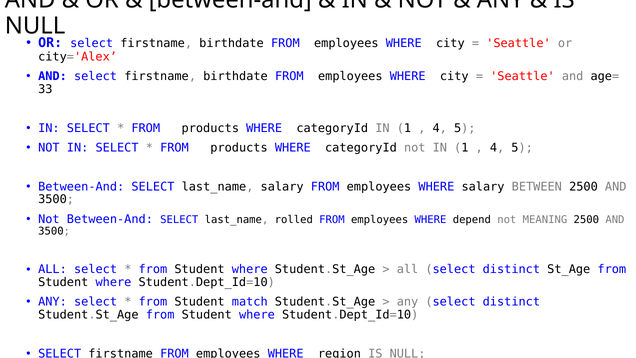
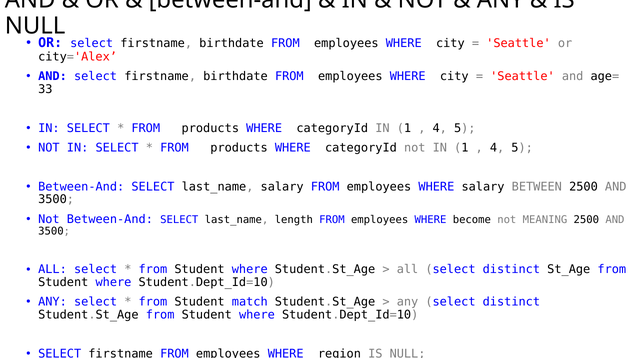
rolled: rolled -> length
depend: depend -> become
